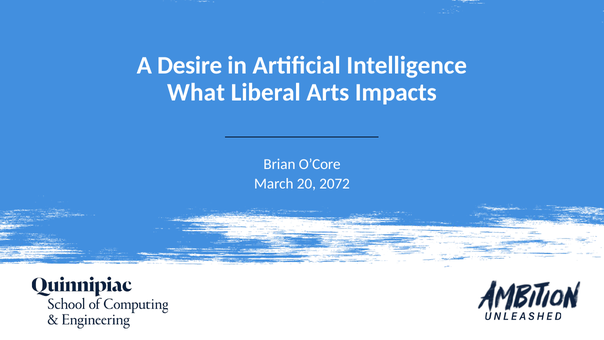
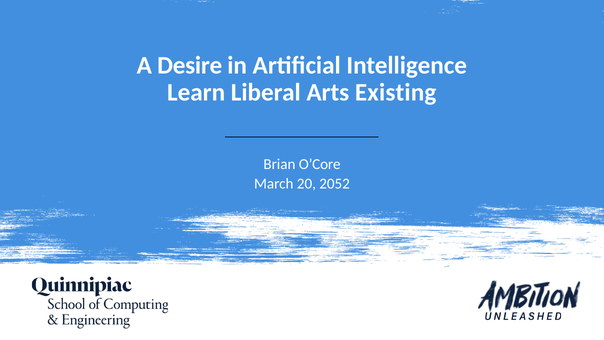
What: What -> Learn
Impacts: Impacts -> Existing
2072: 2072 -> 2052
